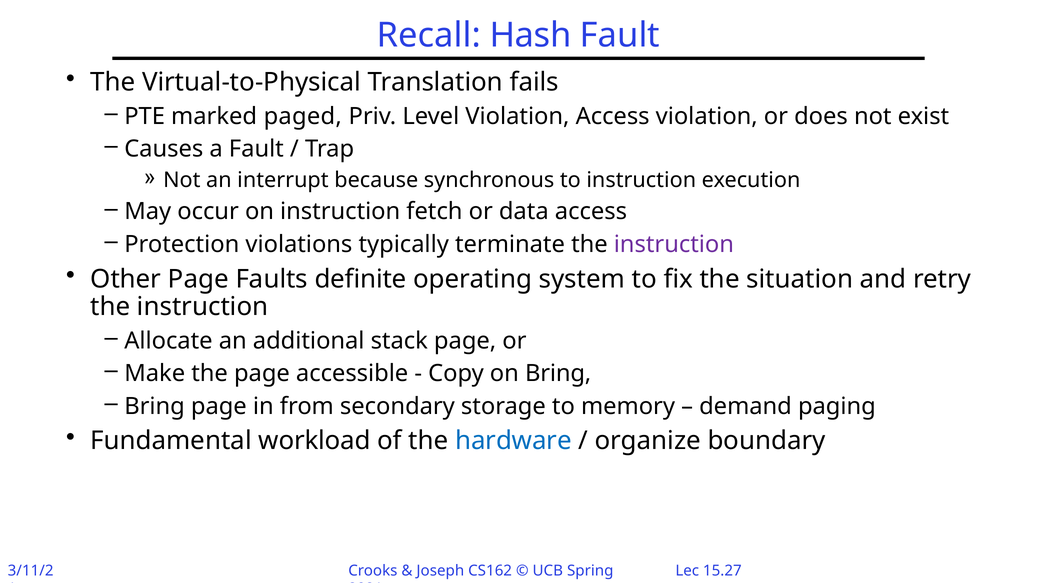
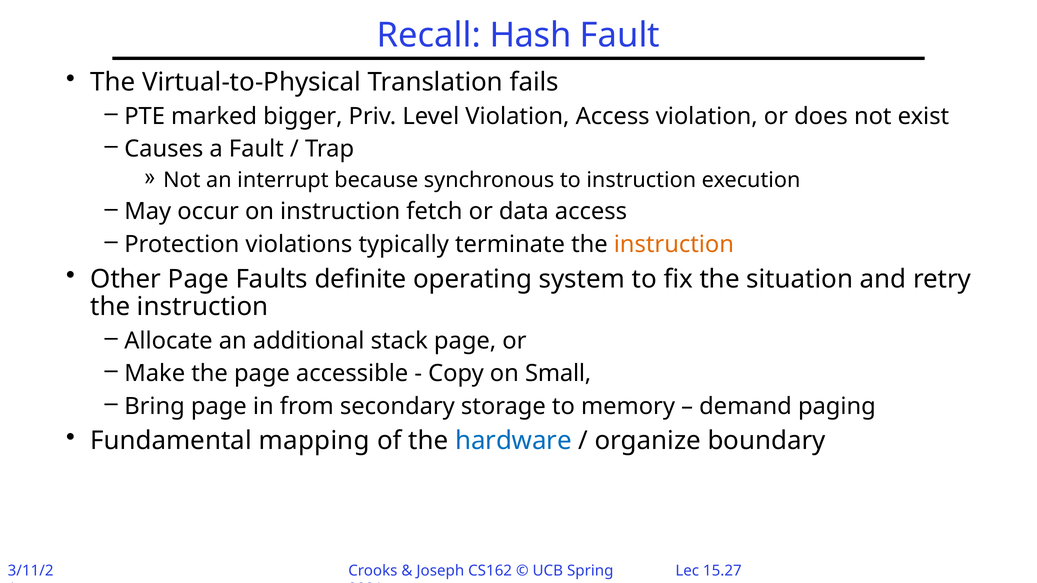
paged: paged -> bigger
instruction at (674, 245) colour: purple -> orange
on Bring: Bring -> Small
workload: workload -> mapping
